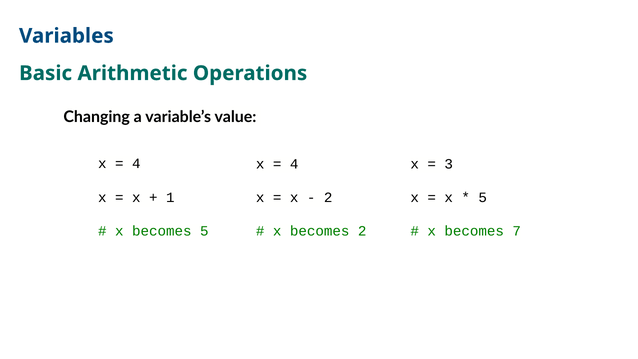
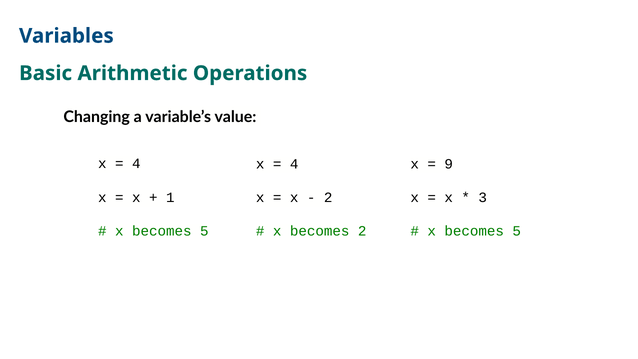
3: 3 -> 9
5 at (483, 198): 5 -> 3
7 at (517, 231): 7 -> 5
